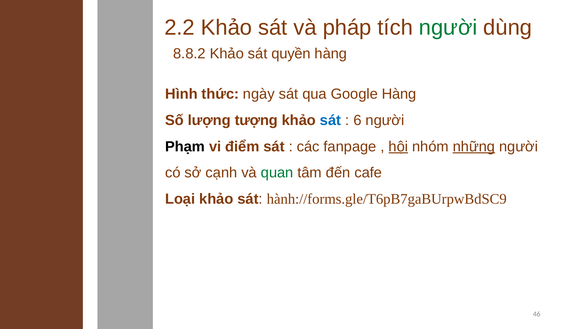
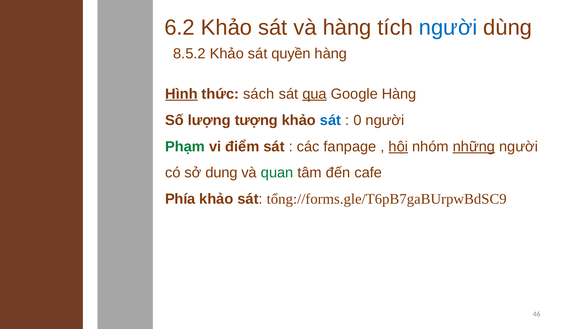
2.2: 2.2 -> 6.2
và pháp: pháp -> hàng
người at (448, 28) colour: green -> blue
8.8.2: 8.8.2 -> 8.5.2
Hình underline: none -> present
ngày: ngày -> sách
qua underline: none -> present
6: 6 -> 0
Phạm colour: black -> green
cạnh: cạnh -> dung
Loại: Loại -> Phía
hành://forms.gle/T6pB7gaBUrpwBdSC9: hành://forms.gle/T6pB7gaBUrpwBdSC9 -> tổng://forms.gle/T6pB7gaBUrpwBdSC9
